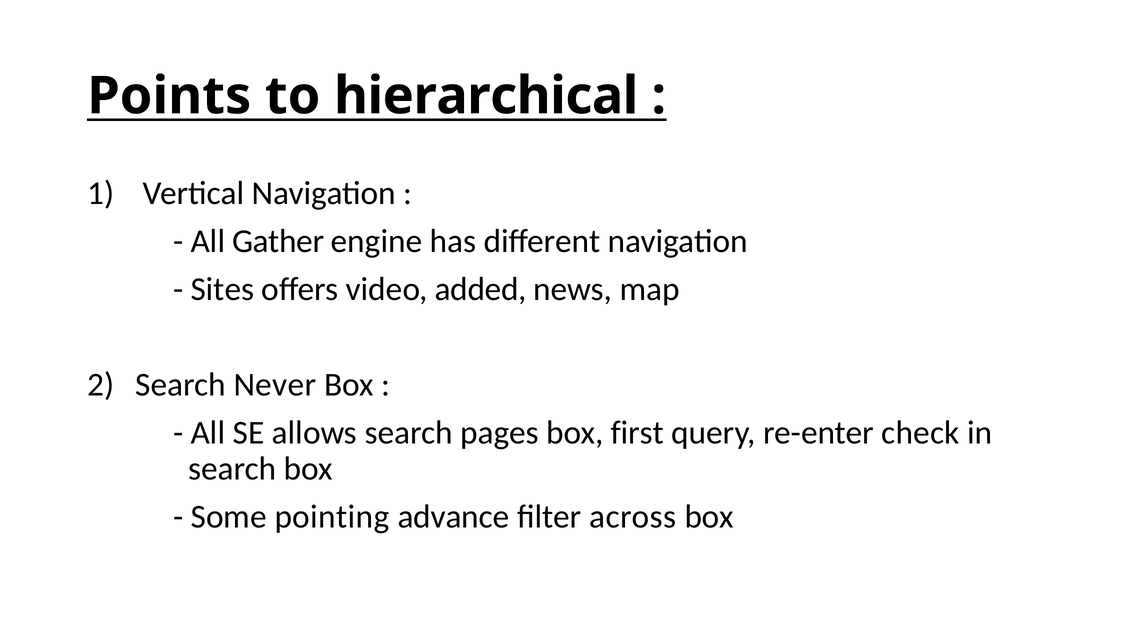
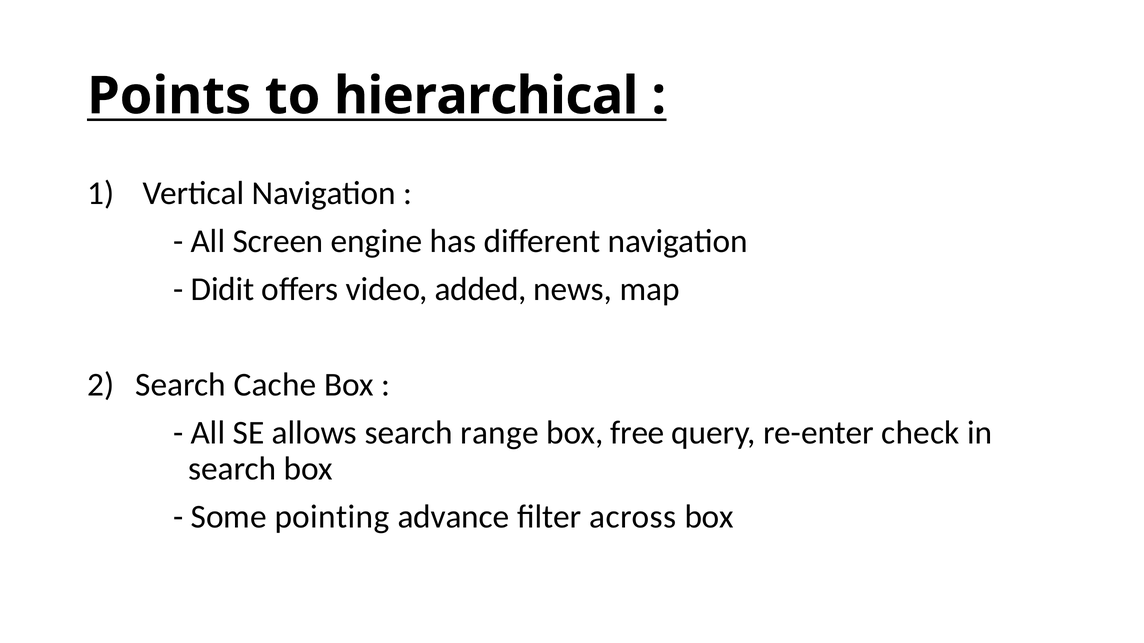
Gather: Gather -> Screen
Sites: Sites -> Didit
Never: Never -> Cache
pages: pages -> range
first: first -> free
